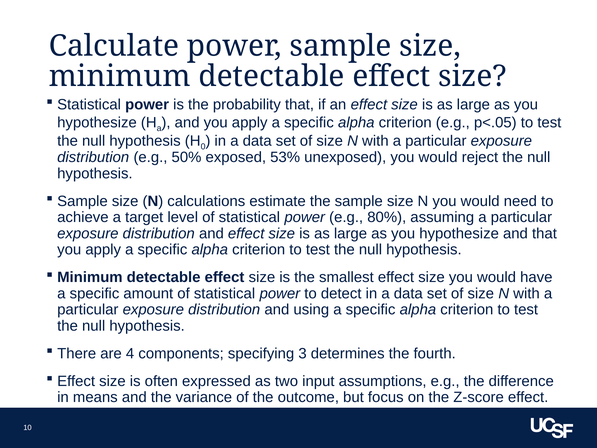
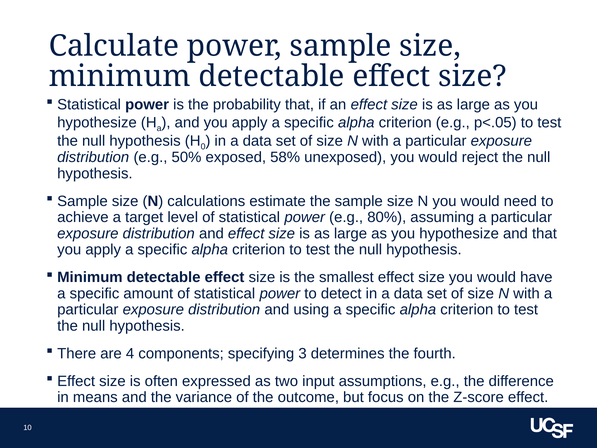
53%: 53% -> 58%
